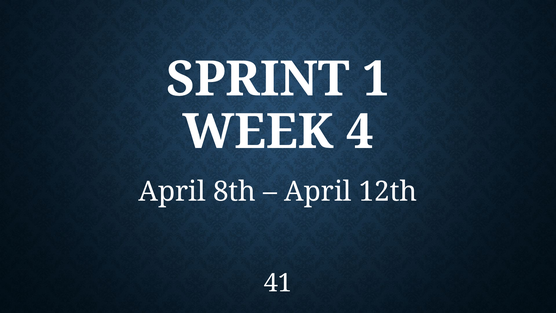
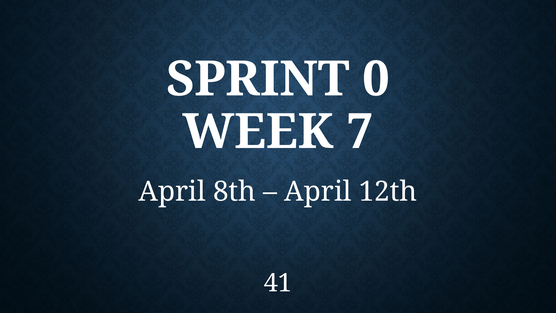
1: 1 -> 0
4: 4 -> 7
